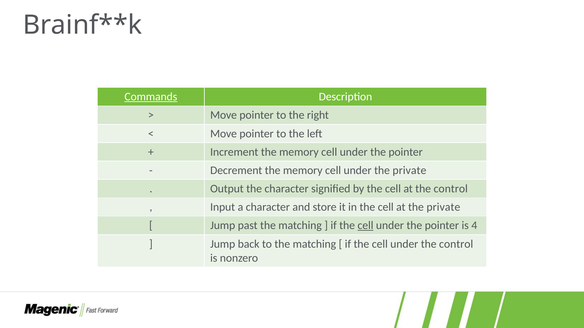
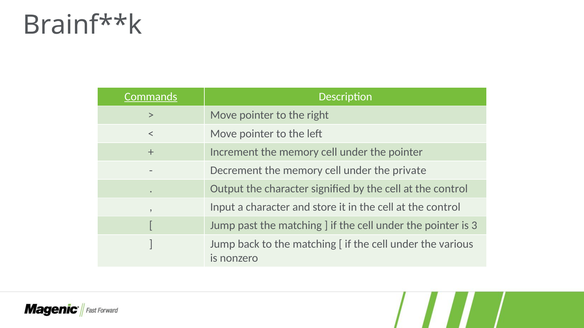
private at (443, 207): private -> control
cell at (365, 226) underline: present -> none
4: 4 -> 3
under the control: control -> various
